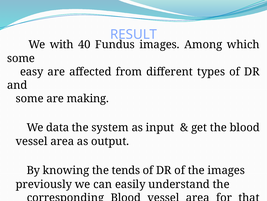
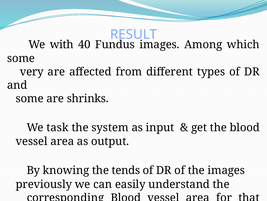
easy: easy -> very
making: making -> shrinks
data: data -> task
